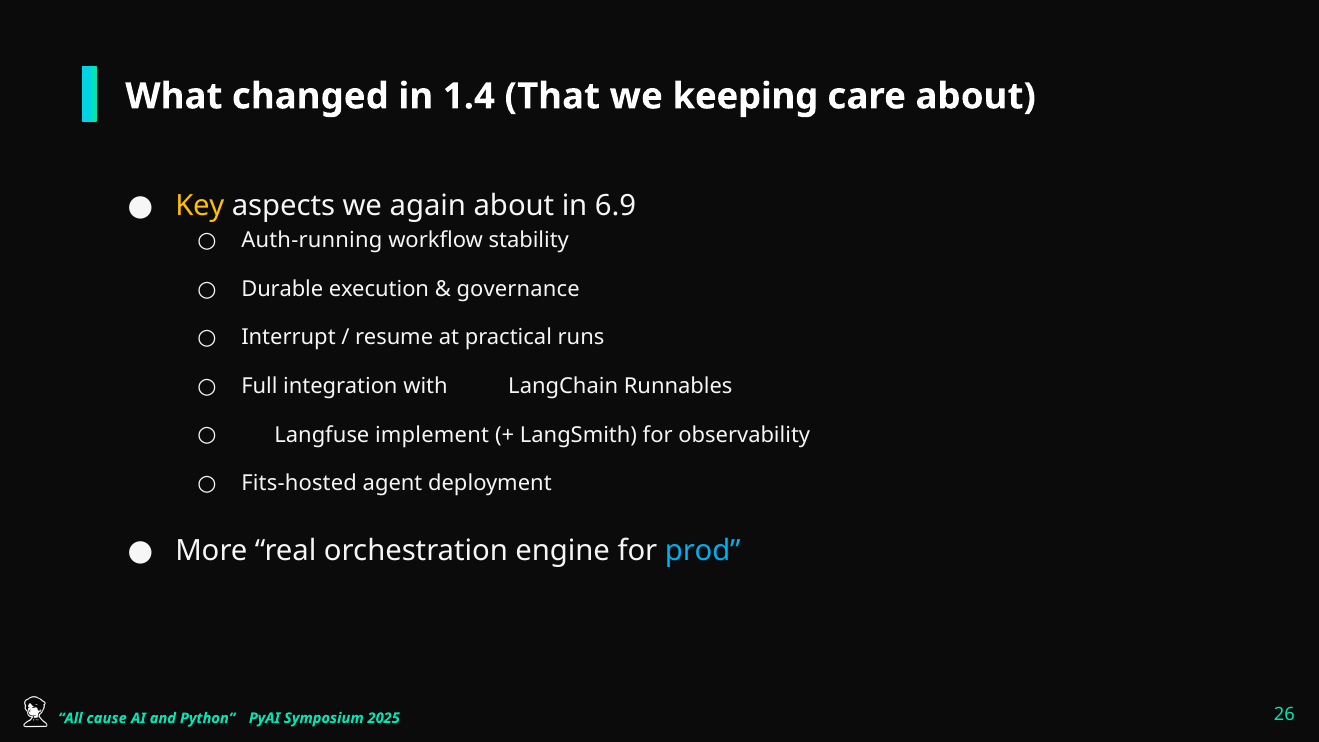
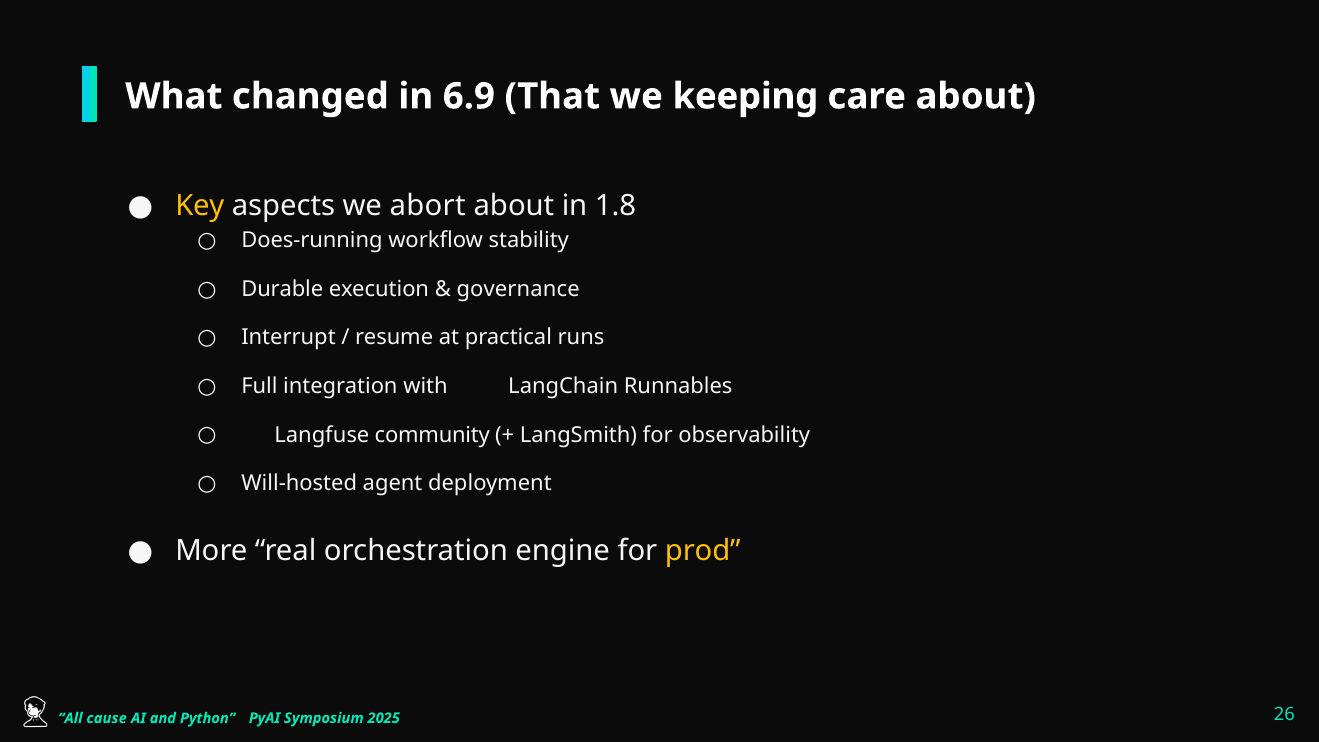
1.4: 1.4 -> 6.9
again: again -> abort
6.9: 6.9 -> 1.8
Auth-running: Auth-running -> Does-running
implement: implement -> community
Fits-hosted: Fits-hosted -> Will-hosted
prod colour: light blue -> yellow
